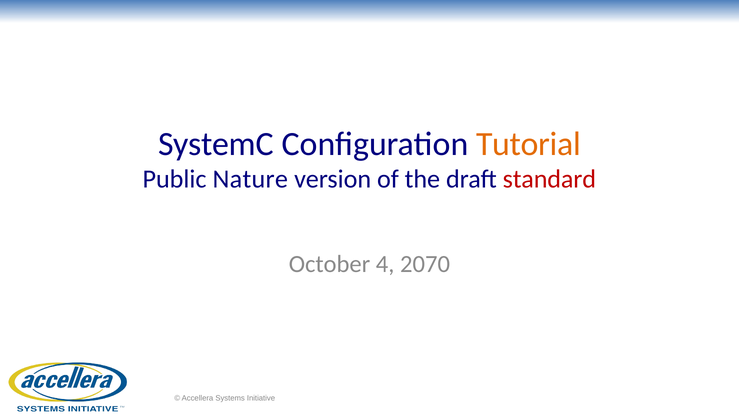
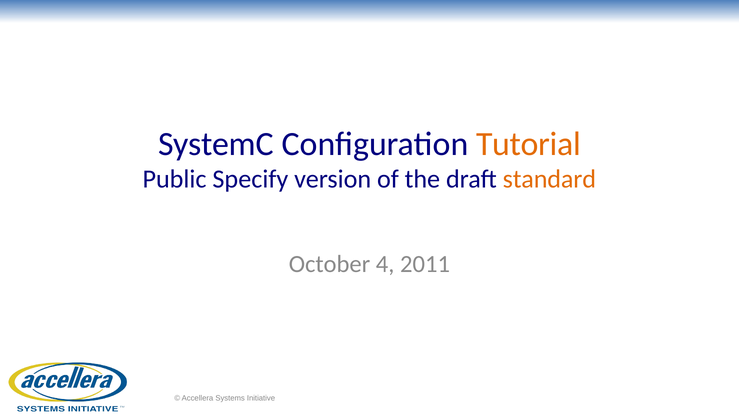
Nature: Nature -> Specify
standard colour: red -> orange
2070: 2070 -> 2011
